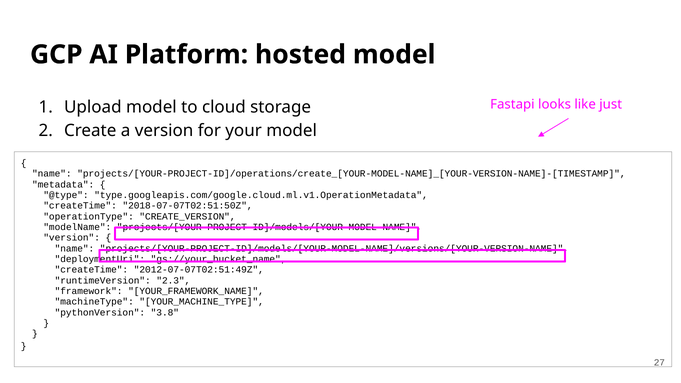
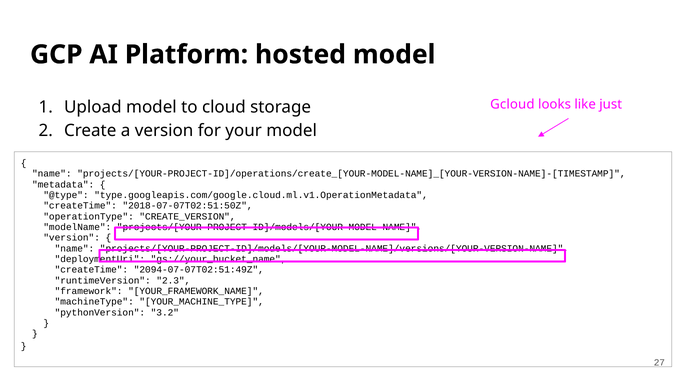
Fastapi: Fastapi -> Gcloud
2012-07-07T02:51:49Z: 2012-07-07T02:51:49Z -> 2094-07-07T02:51:49Z
3.8: 3.8 -> 3.2
